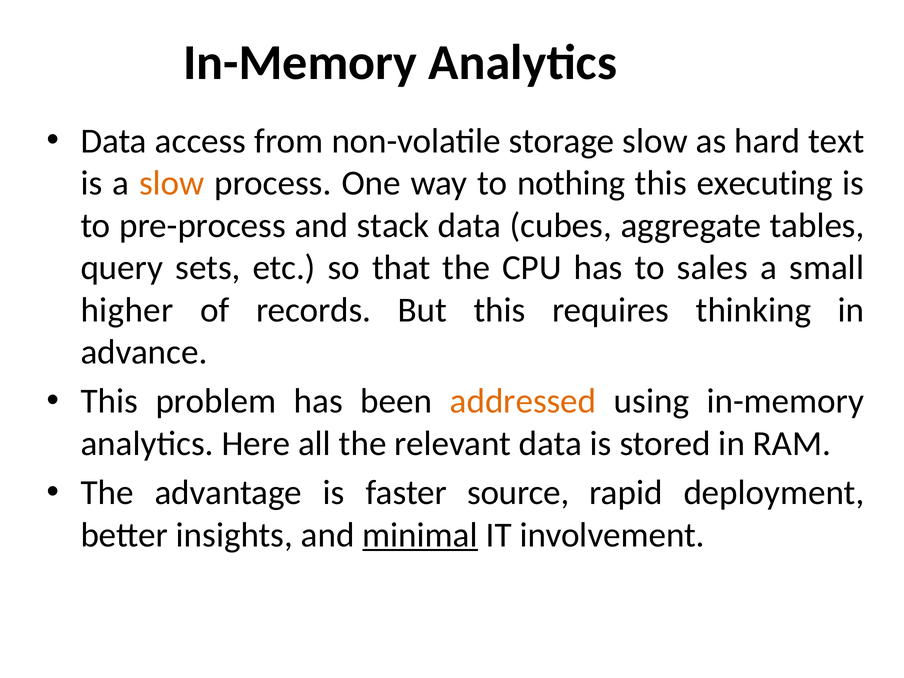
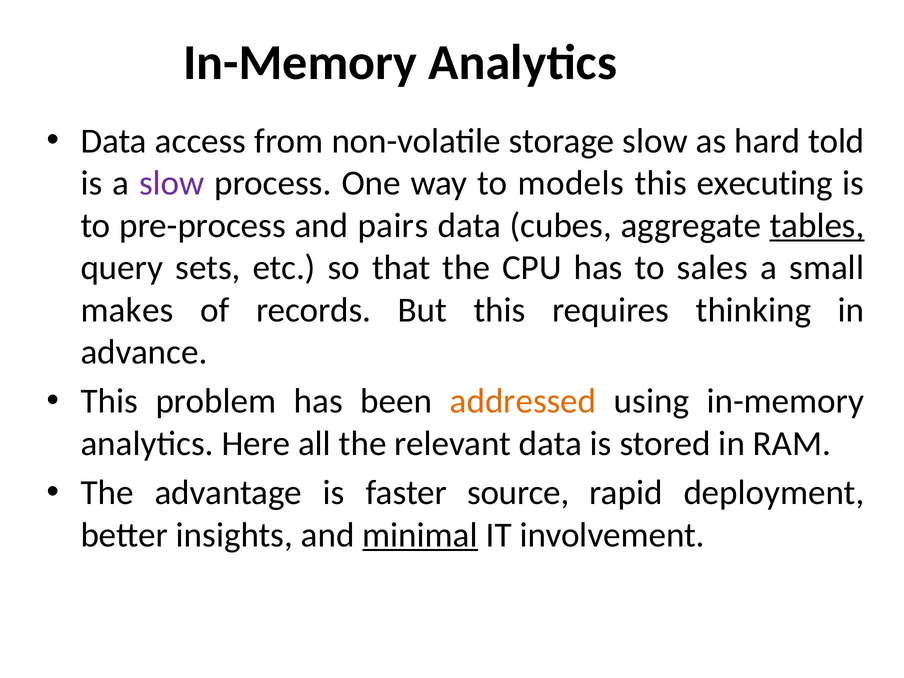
text: text -> told
slow at (172, 183) colour: orange -> purple
nothing: nothing -> models
stack: stack -> pairs
tables underline: none -> present
higher: higher -> makes
